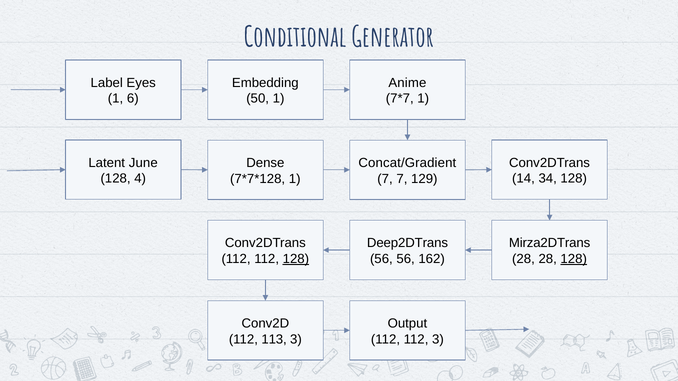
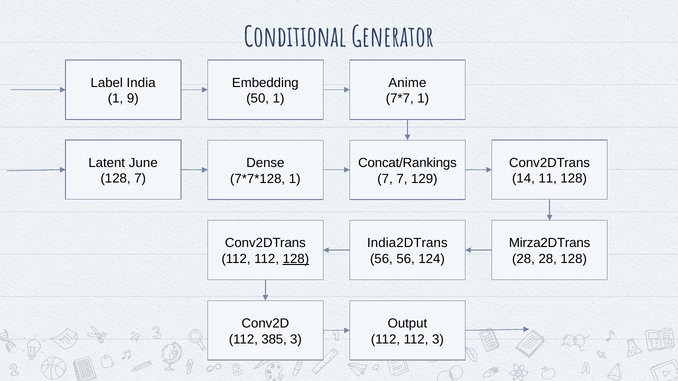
Eyes: Eyes -> India
6: 6 -> 9
Concat/Gradient: Concat/Gradient -> Concat/Rankings
128 4: 4 -> 7
34: 34 -> 11
Deep2DTrans: Deep2DTrans -> India2DTrans
162: 162 -> 124
128 at (574, 259) underline: present -> none
113: 113 -> 385
